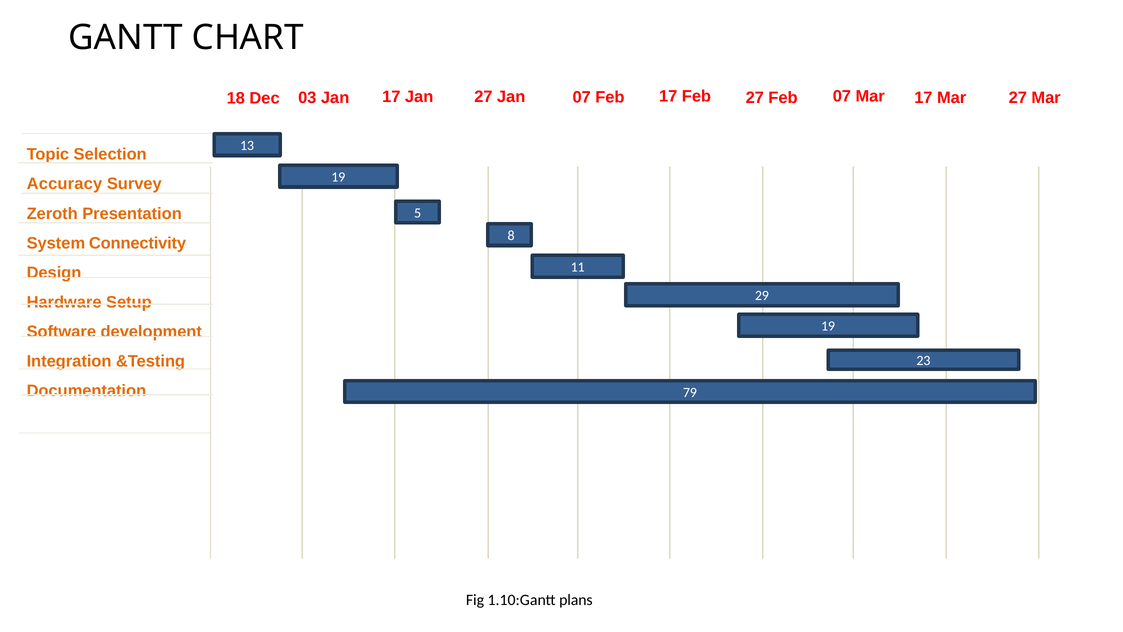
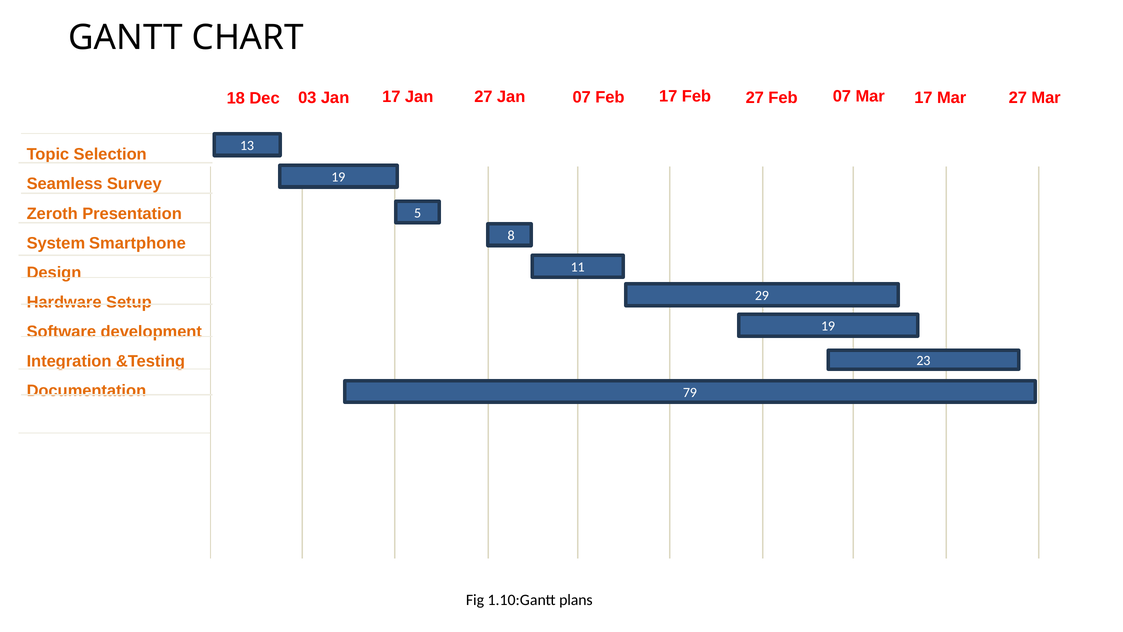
Accuracy: Accuracy -> Seamless
Connectivity: Connectivity -> Smartphone
